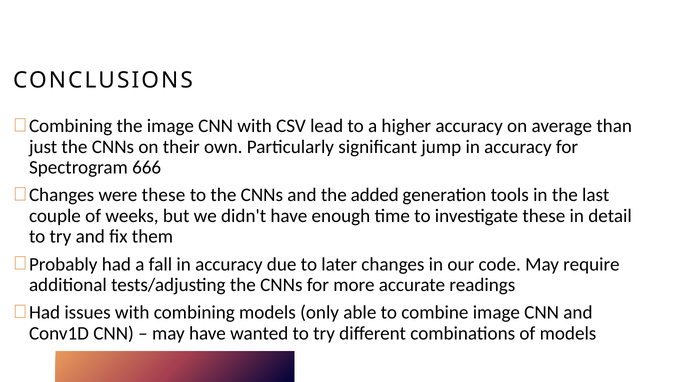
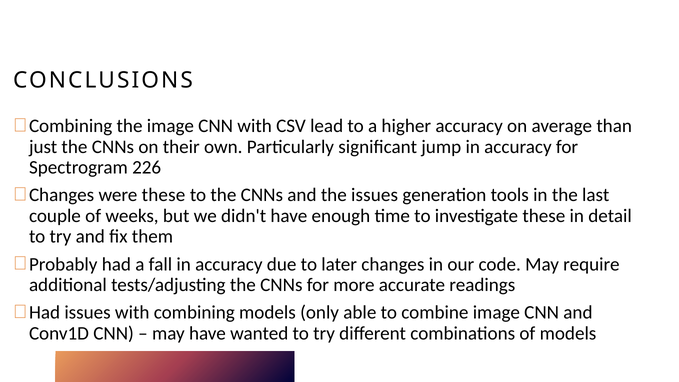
666: 666 -> 226
the added: added -> issues
